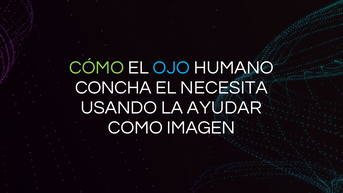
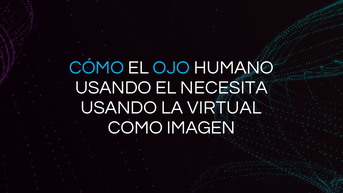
CÓMO colour: light green -> light blue
CONCHA at (113, 88): CONCHA -> USANDO
AYUDAR: AYUDAR -> VIRTUAL
